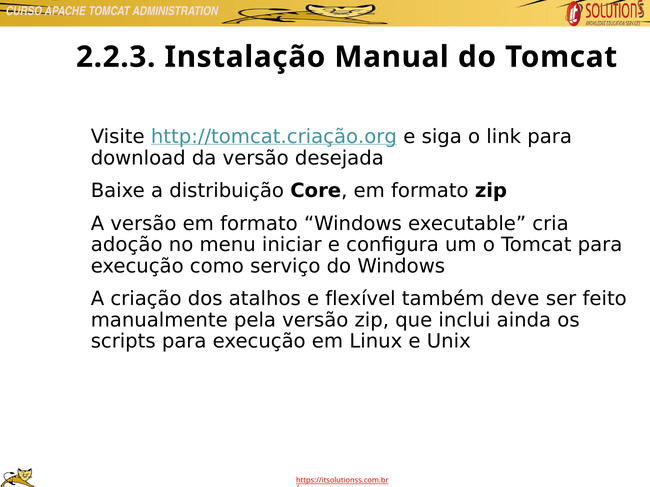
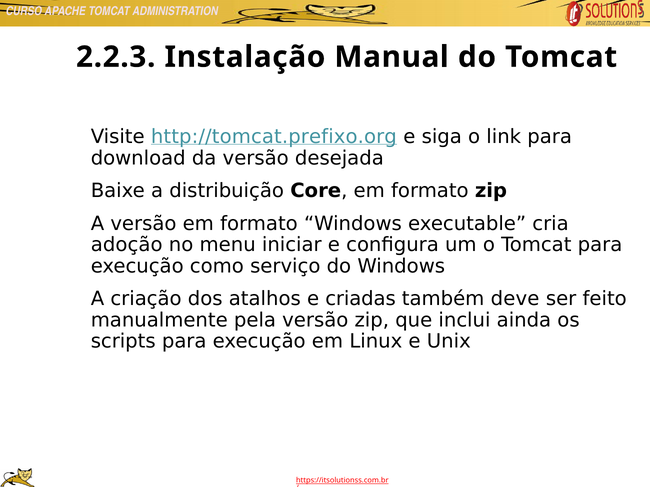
http://tomcat.criação.org: http://tomcat.criação.org -> http://tomcat.prefixo.org
flexível: flexível -> criadas
